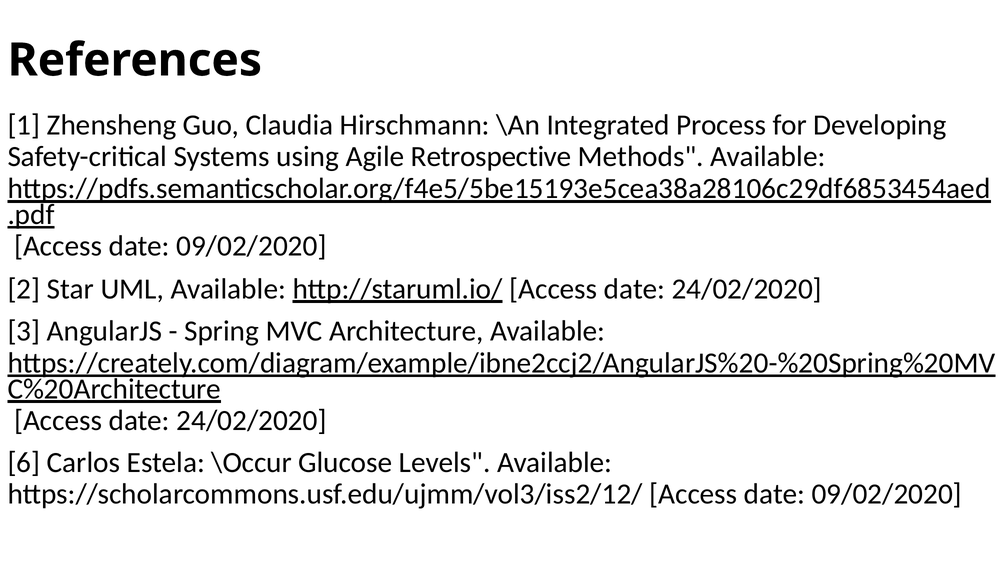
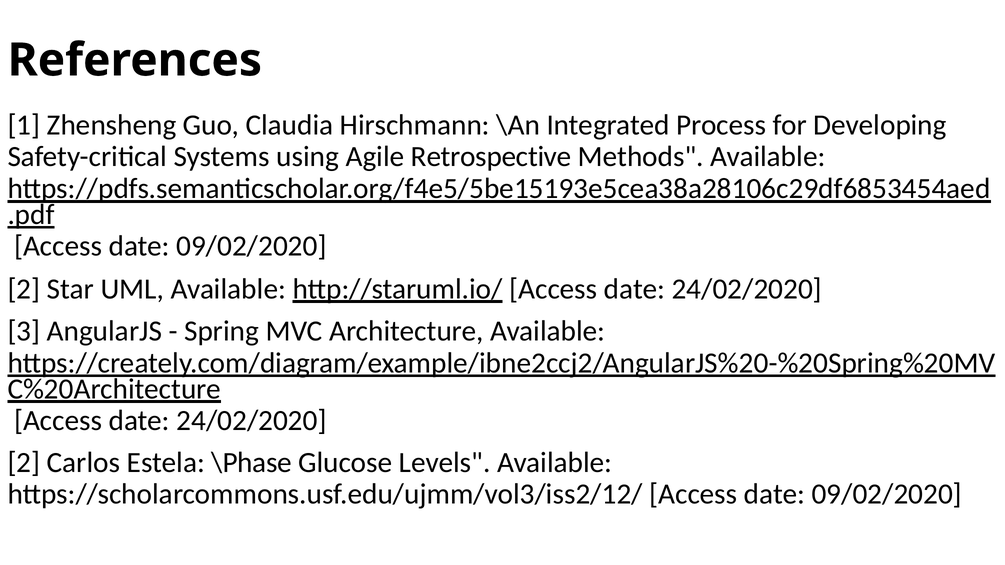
6 at (24, 463): 6 -> 2
\Occur: \Occur -> \Phase
